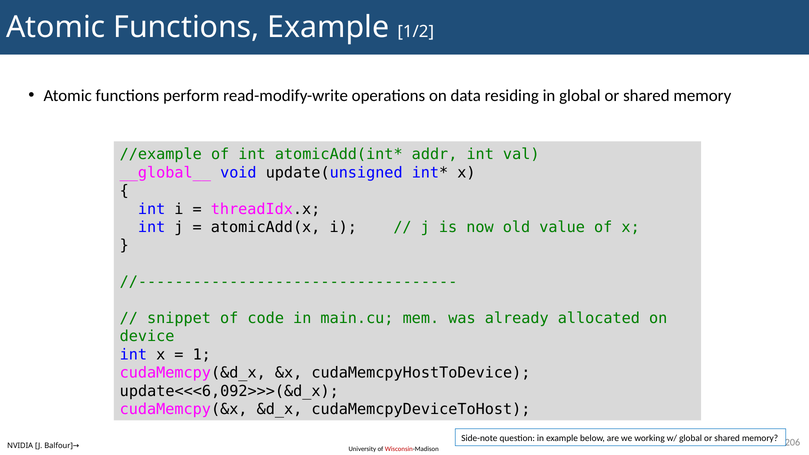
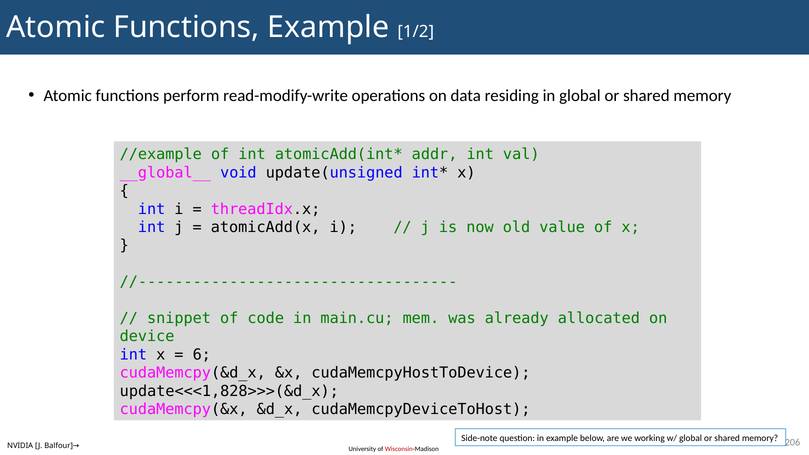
1: 1 -> 6
update<<<6,092>>>(&d_x: update<<<6,092>>>(&d_x -> update<<<1,828>>>(&d_x
